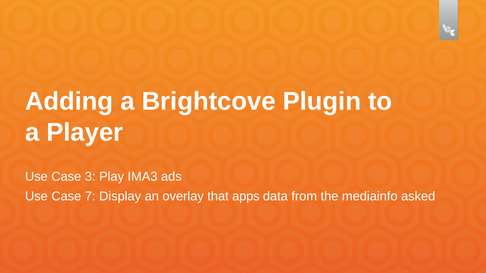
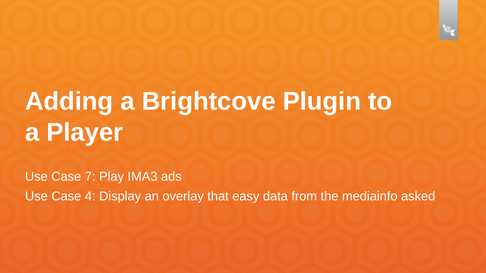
3: 3 -> 7
7: 7 -> 4
apps: apps -> easy
